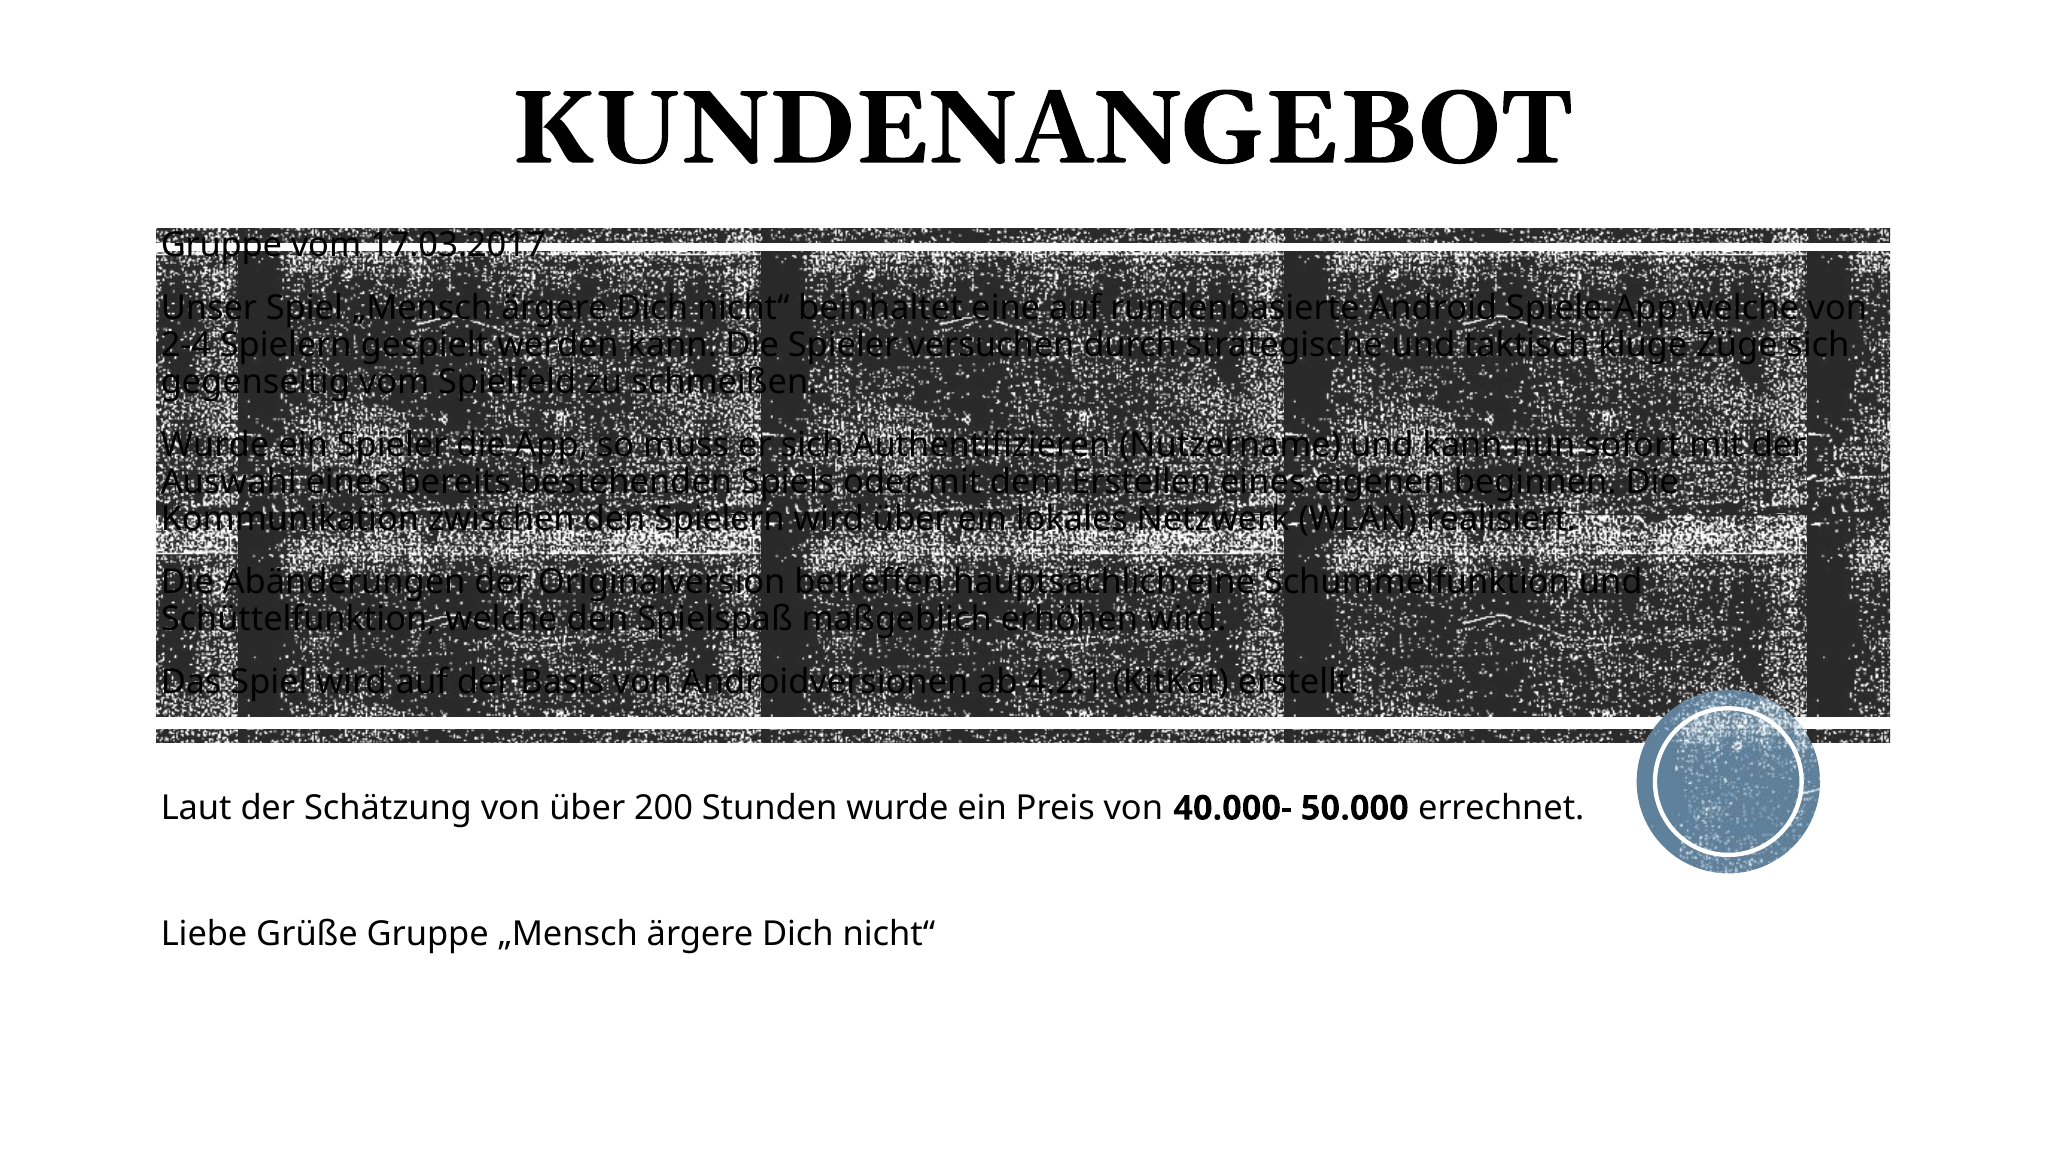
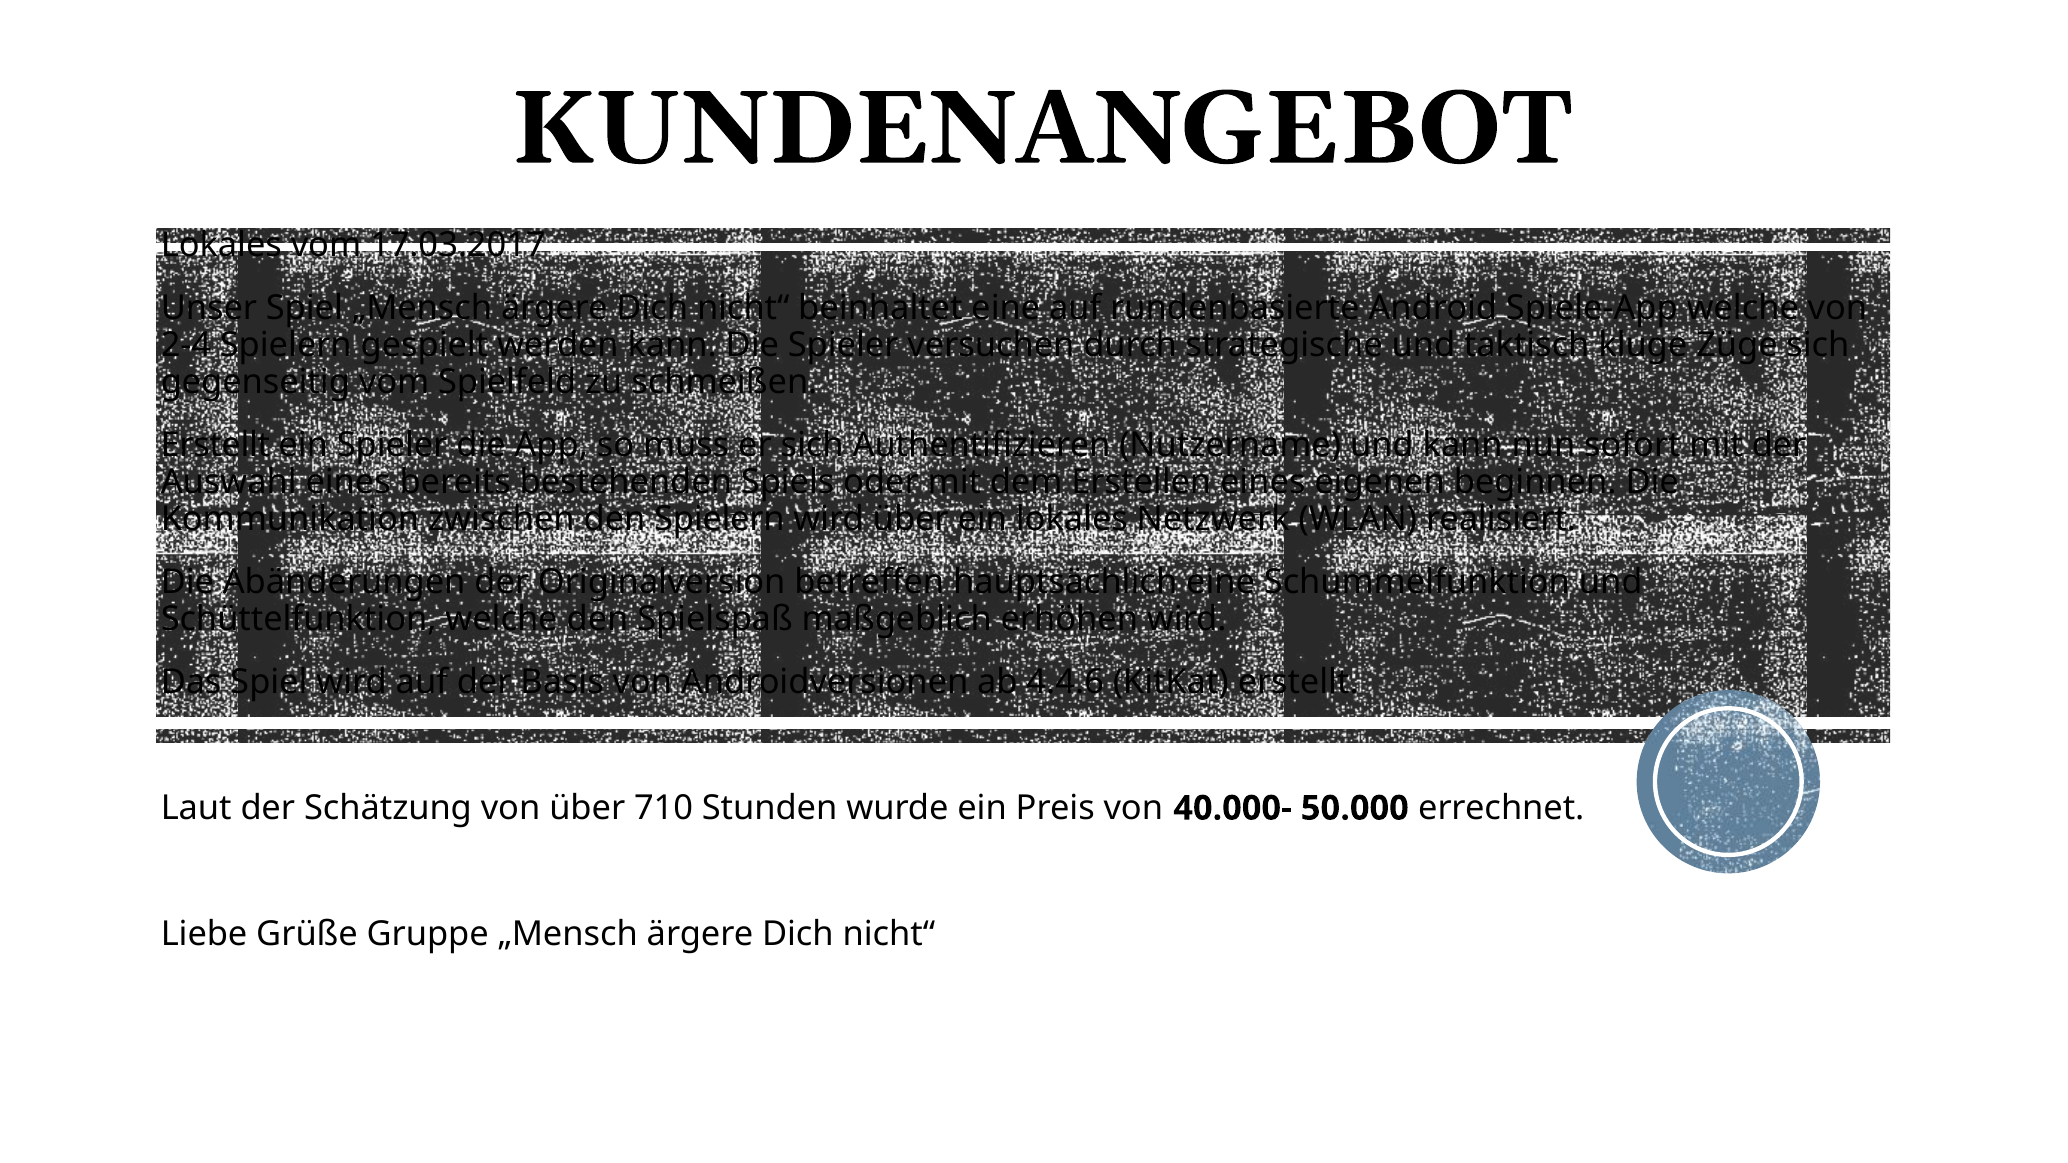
Gruppe at (221, 245): Gruppe -> Lokales
Wurde at (215, 445): Wurde -> Erstellt
4.2.1: 4.2.1 -> 4.4.6
200: 200 -> 710
